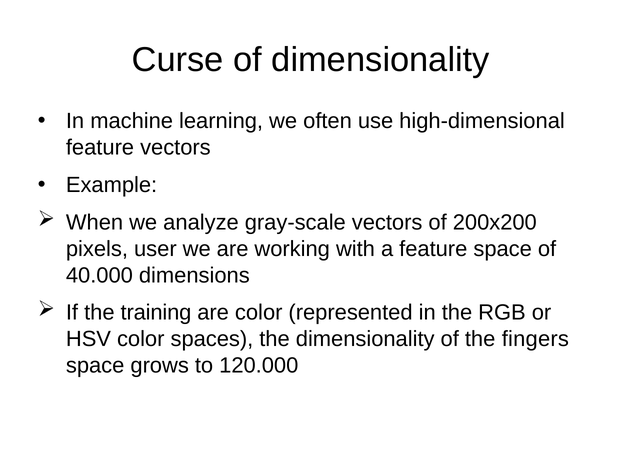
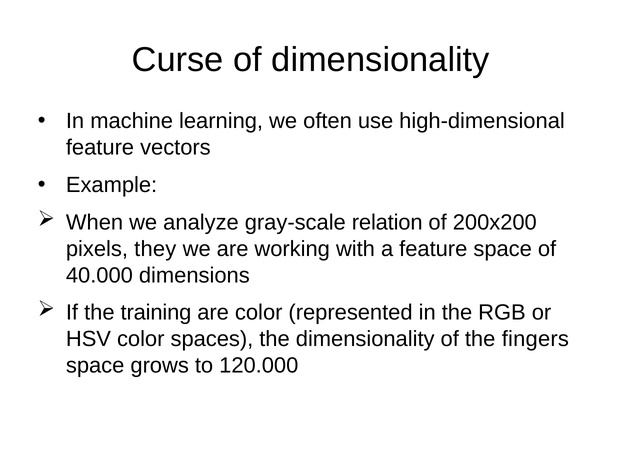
gray-scale vectors: vectors -> relation
user: user -> they
